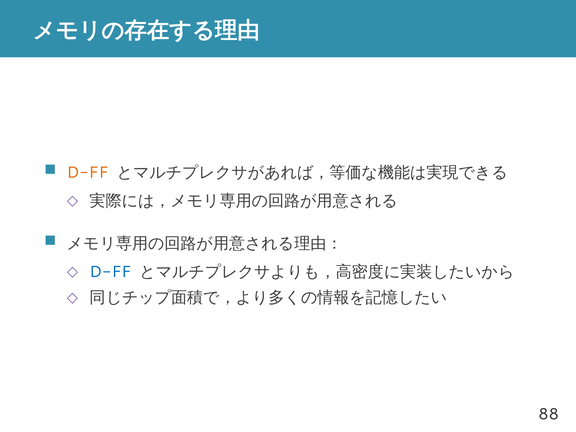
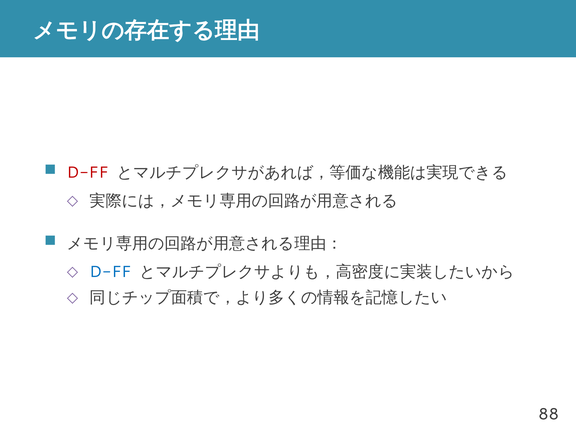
D-FF at (88, 172) colour: orange -> red
